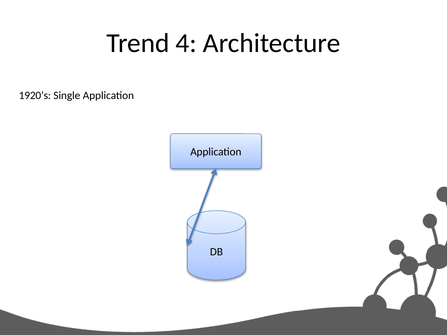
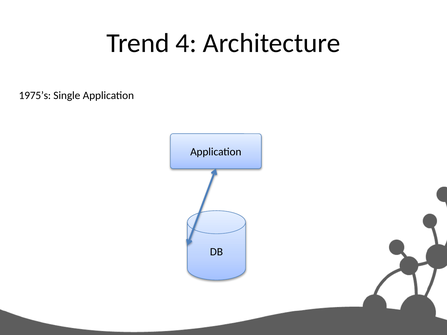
1920’s: 1920’s -> 1975’s
